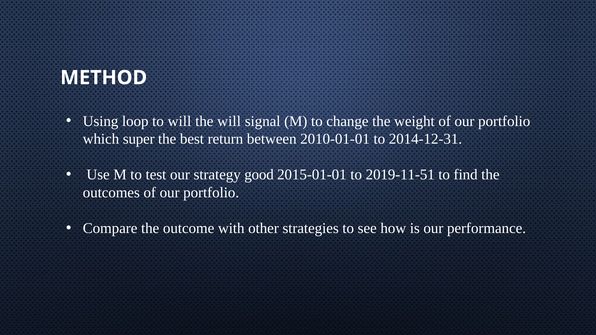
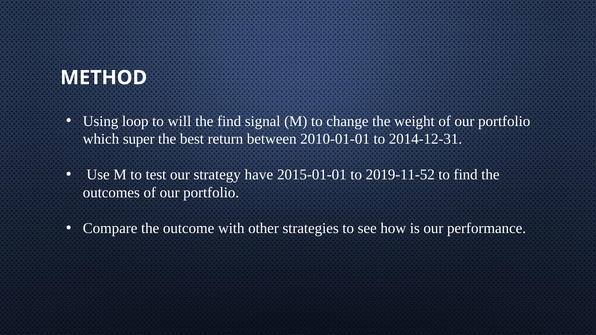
the will: will -> find
good: good -> have
2019-11-51: 2019-11-51 -> 2019-11-52
